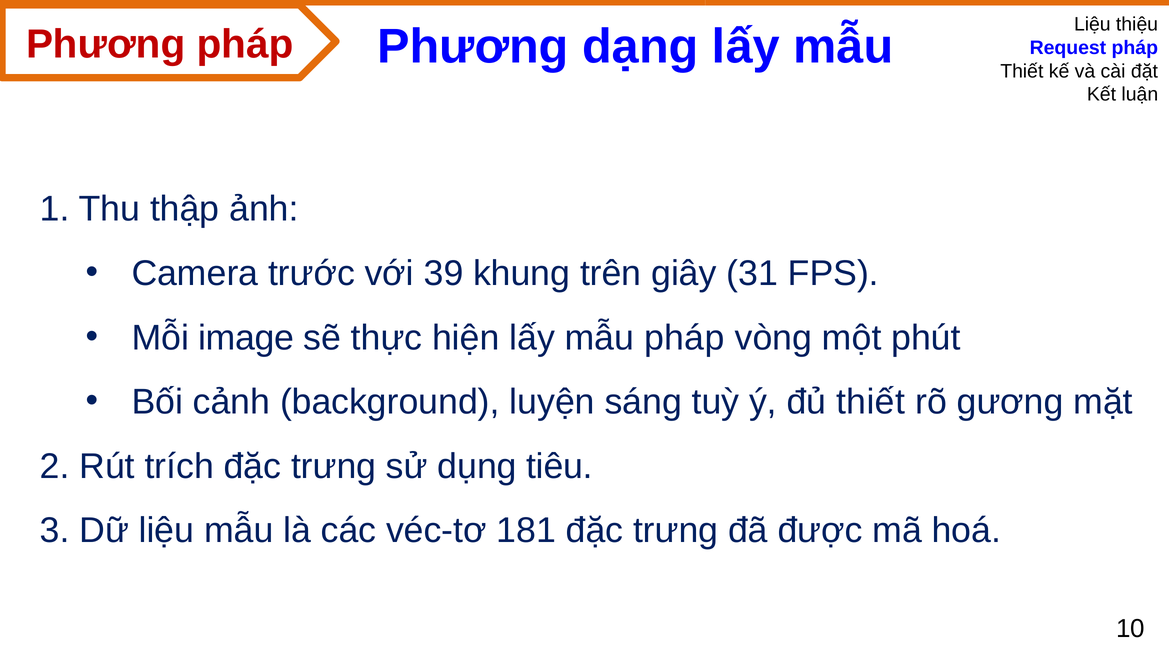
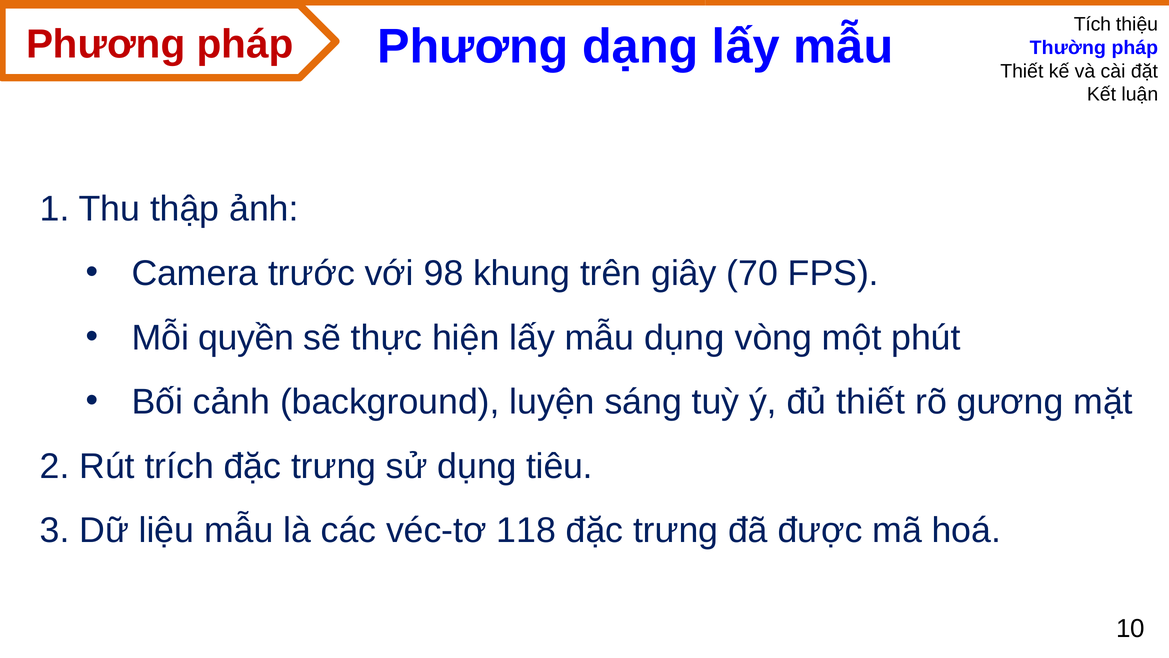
Liệu at (1092, 24): Liệu -> Tích
Request: Request -> Thường
39: 39 -> 98
31: 31 -> 70
image: image -> quyền
mẫu pháp: pháp -> dụng
181: 181 -> 118
